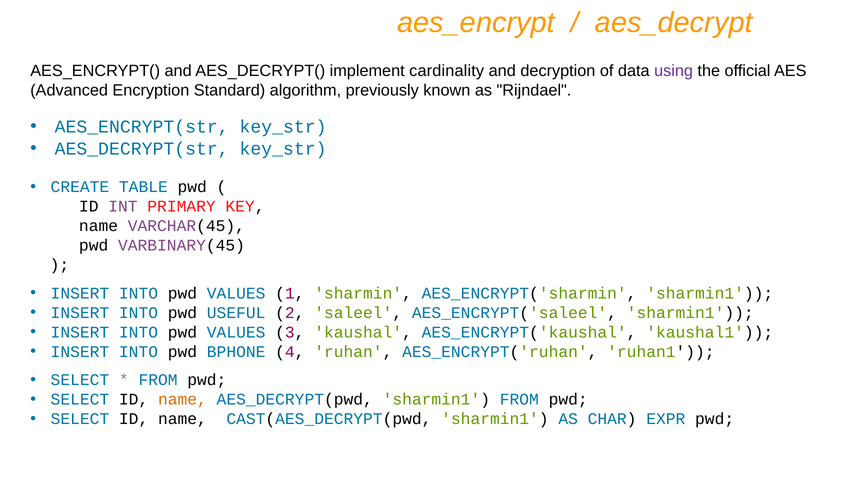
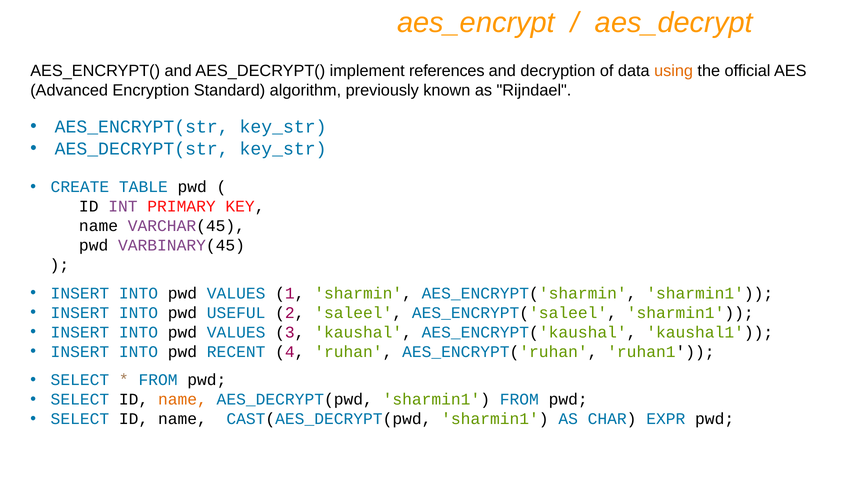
cardinality: cardinality -> references
using colour: purple -> orange
BPHONE: BPHONE -> RECENT
